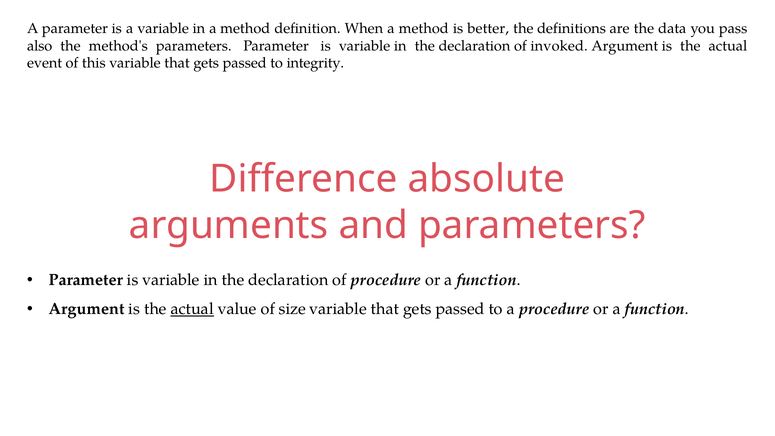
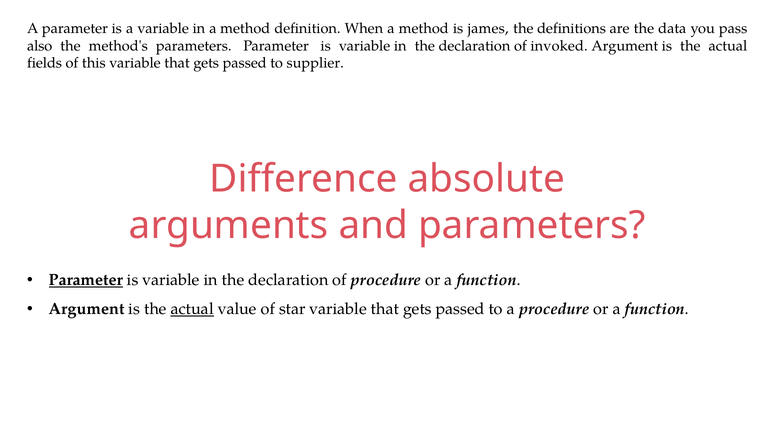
better: better -> james
event: event -> fields
integrity: integrity -> supplier
Parameter at (86, 280) underline: none -> present
size: size -> star
